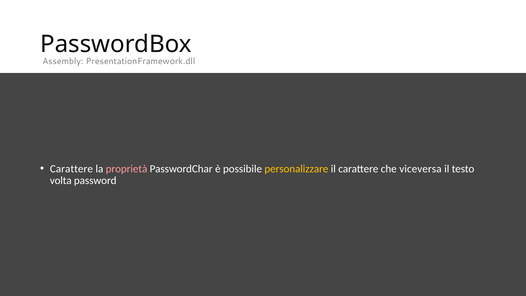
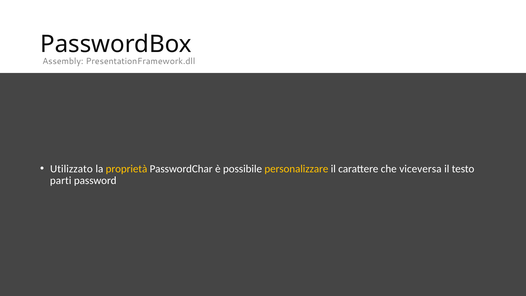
Carattere at (71, 169): Carattere -> Utilizzato
proprietà colour: pink -> yellow
volta: volta -> parti
